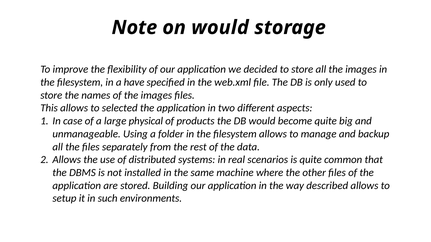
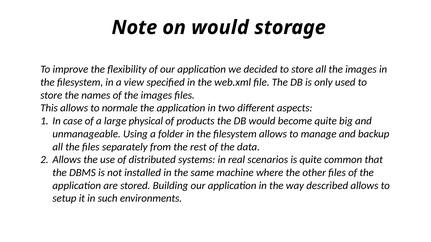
have: have -> view
selected: selected -> normale
